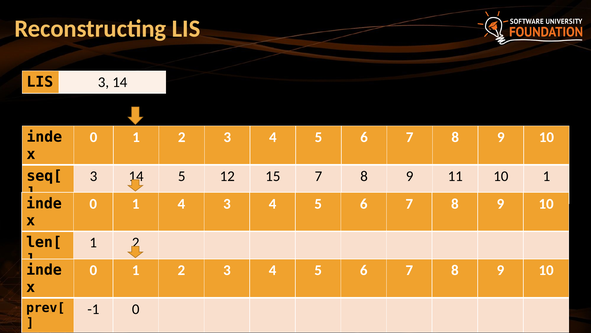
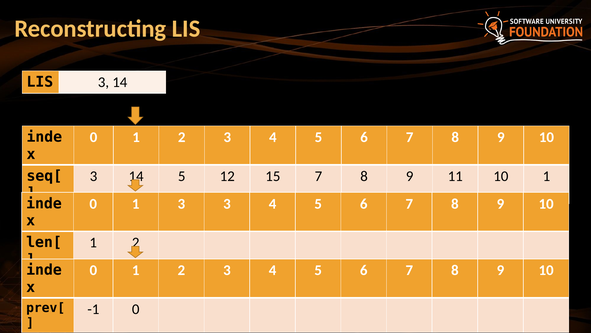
1 4: 4 -> 3
